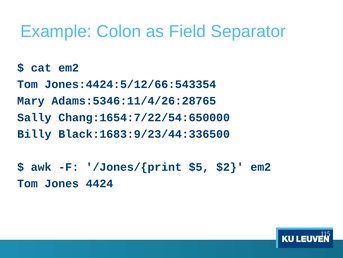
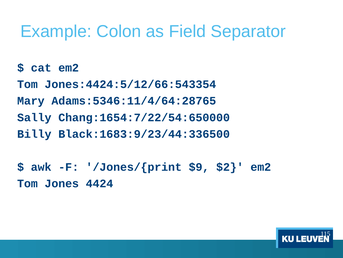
Adams:5346:11/4/26:28765: Adams:5346:11/4/26:28765 -> Adams:5346:11/4/64:28765
$5: $5 -> $9
